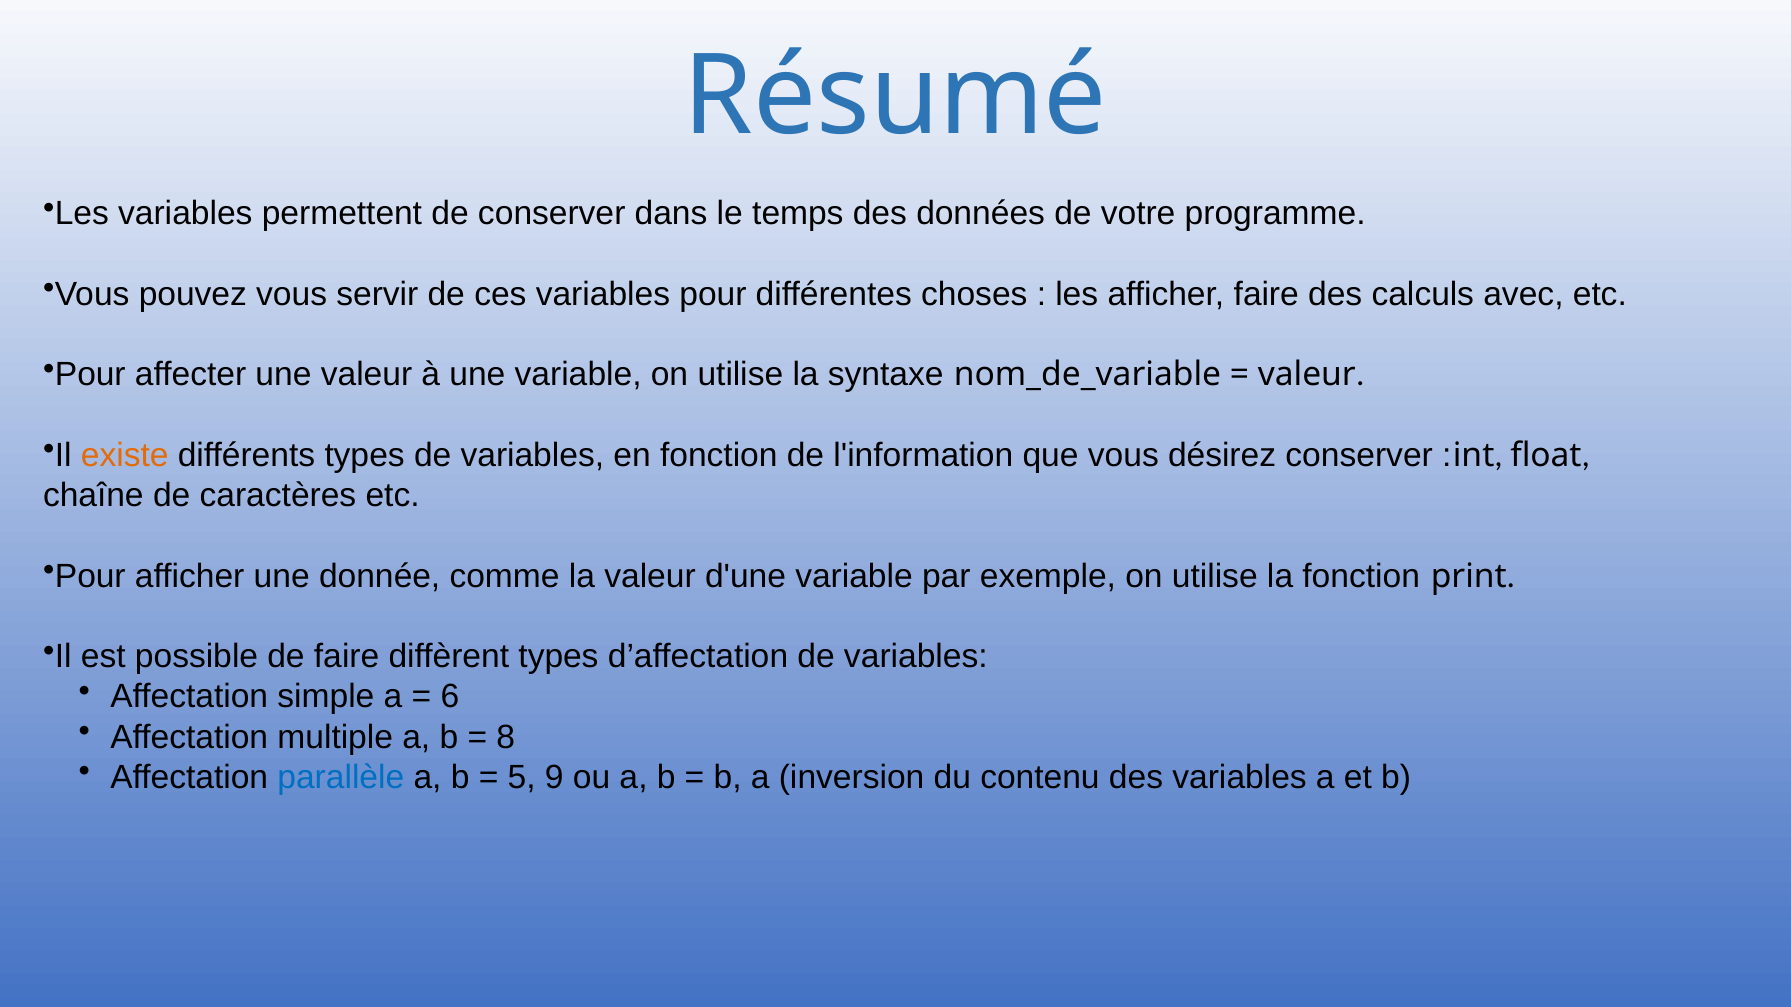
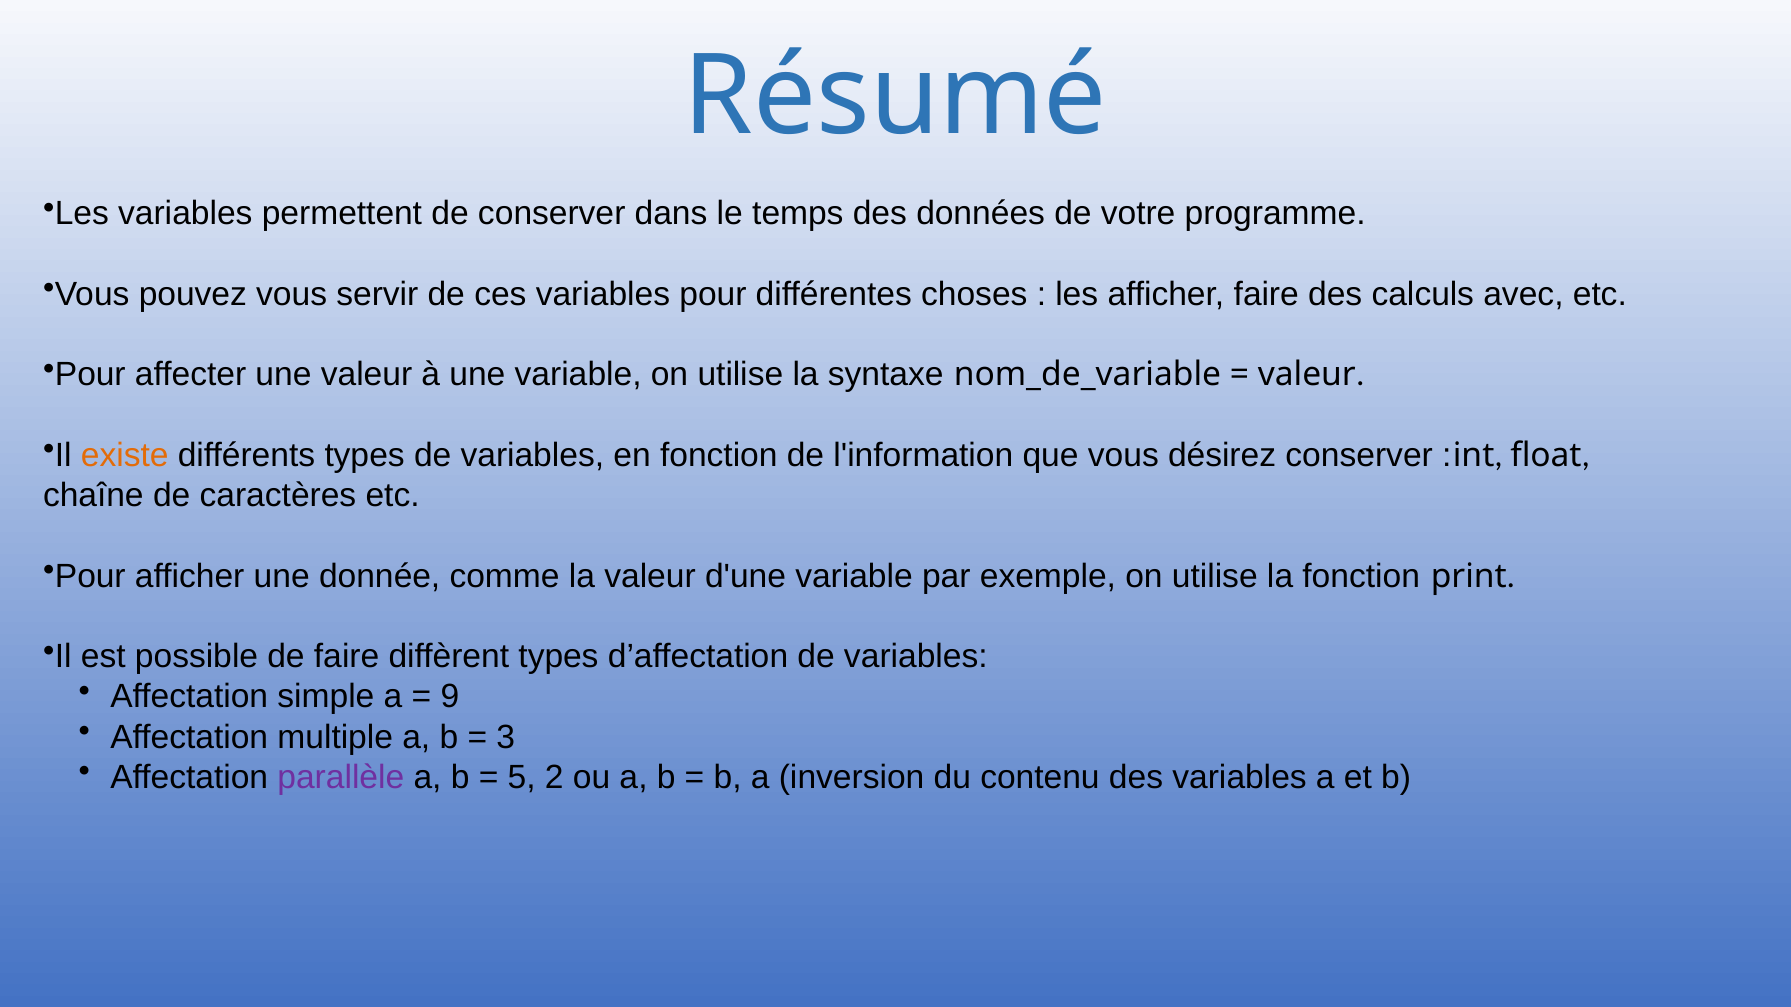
6: 6 -> 9
8: 8 -> 3
parallèle colour: blue -> purple
9: 9 -> 2
